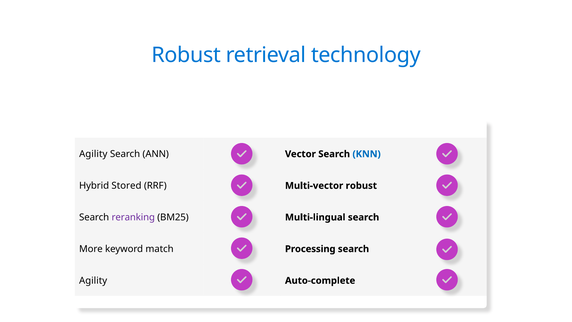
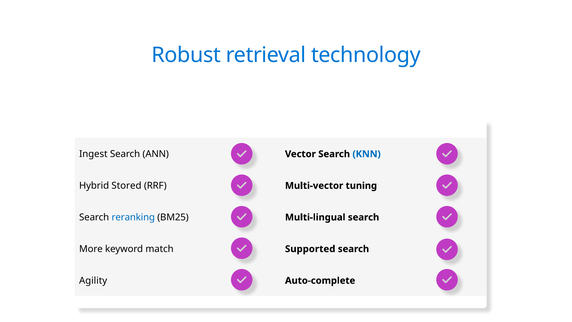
Agility at (93, 154): Agility -> Ingest
Multi-vector robust: robust -> tuning
reranking colour: purple -> blue
Processing: Processing -> Supported
